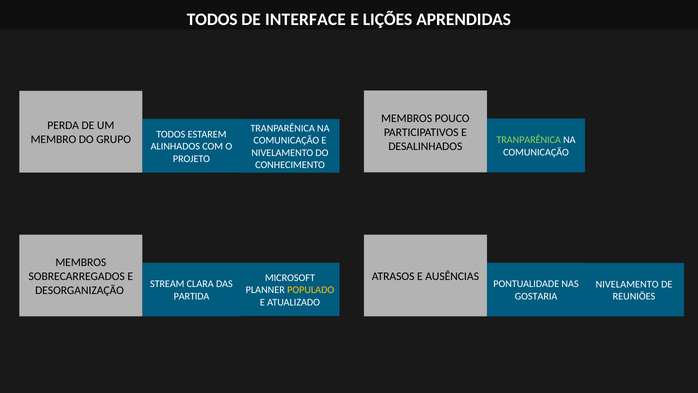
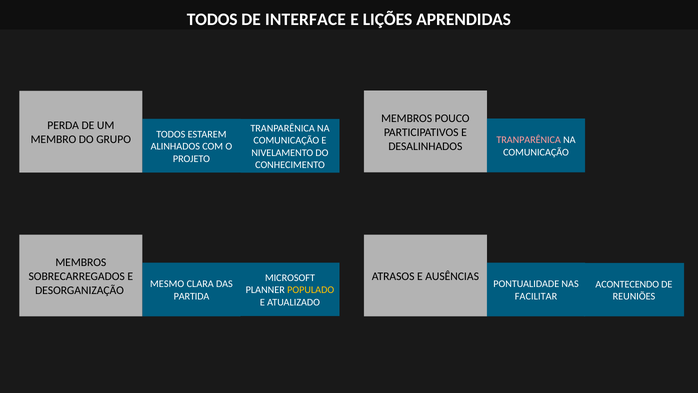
TRANPARÊNICA at (529, 140) colour: light green -> pink
STREAM: STREAM -> MESMO
NIVELAMENTO at (627, 284): NIVELAMENTO -> ACONTECENDO
GOSTARIA: GOSTARIA -> FACILITAR
